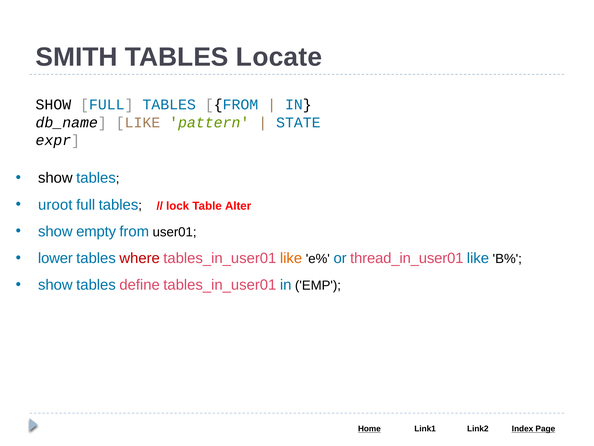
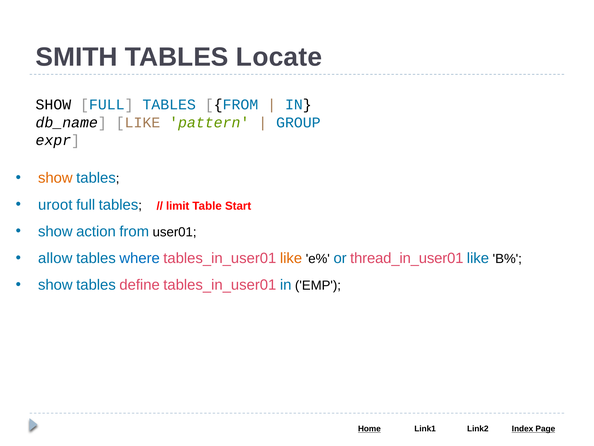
STATE: STATE -> GROUP
show at (55, 178) colour: black -> orange
lock: lock -> limit
Alter: Alter -> Start
empty: empty -> action
lower: lower -> allow
where colour: red -> blue
